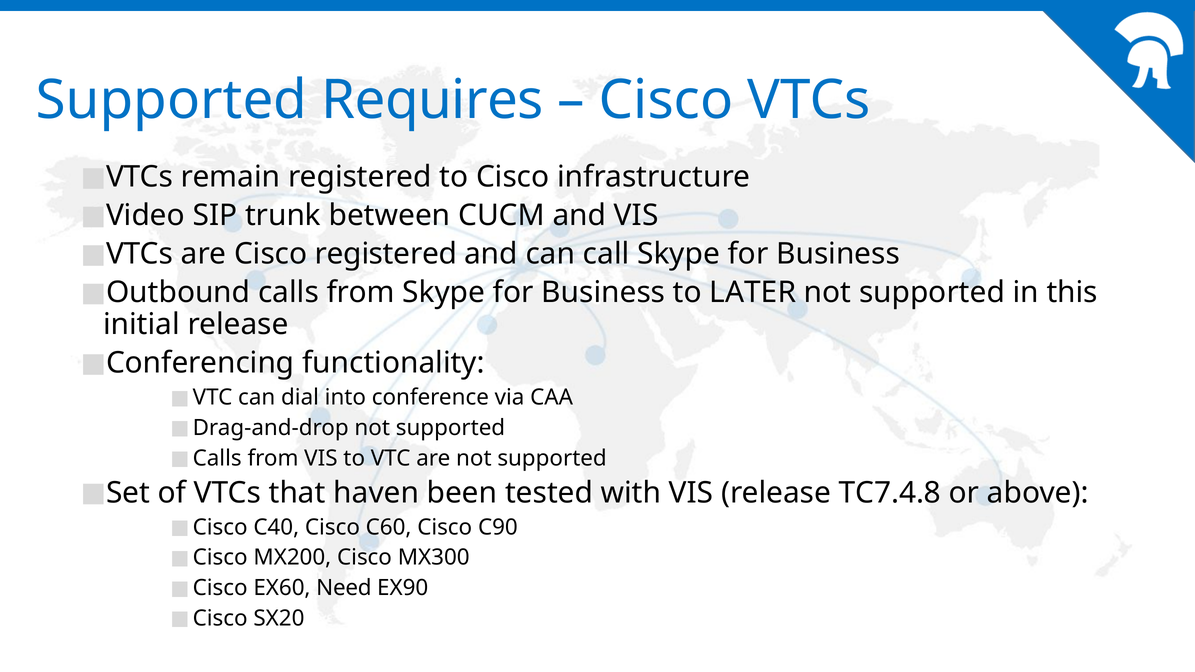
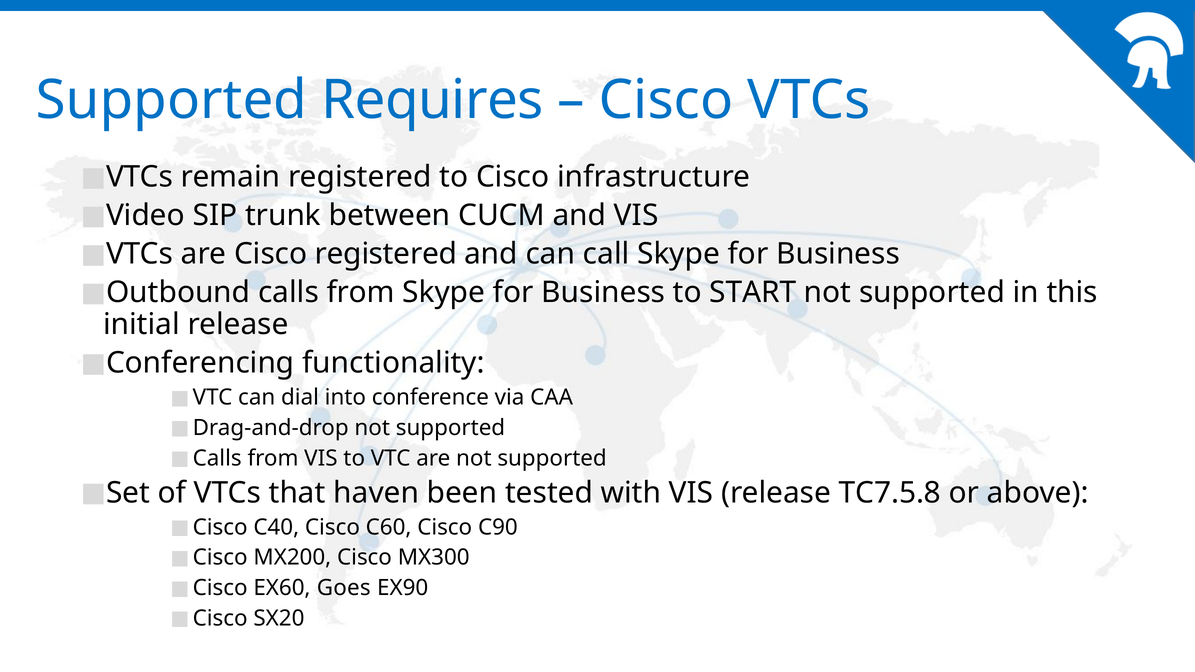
LATER: LATER -> START
TC7.4.8: TC7.4.8 -> TC7.5.8
Need: Need -> Goes
